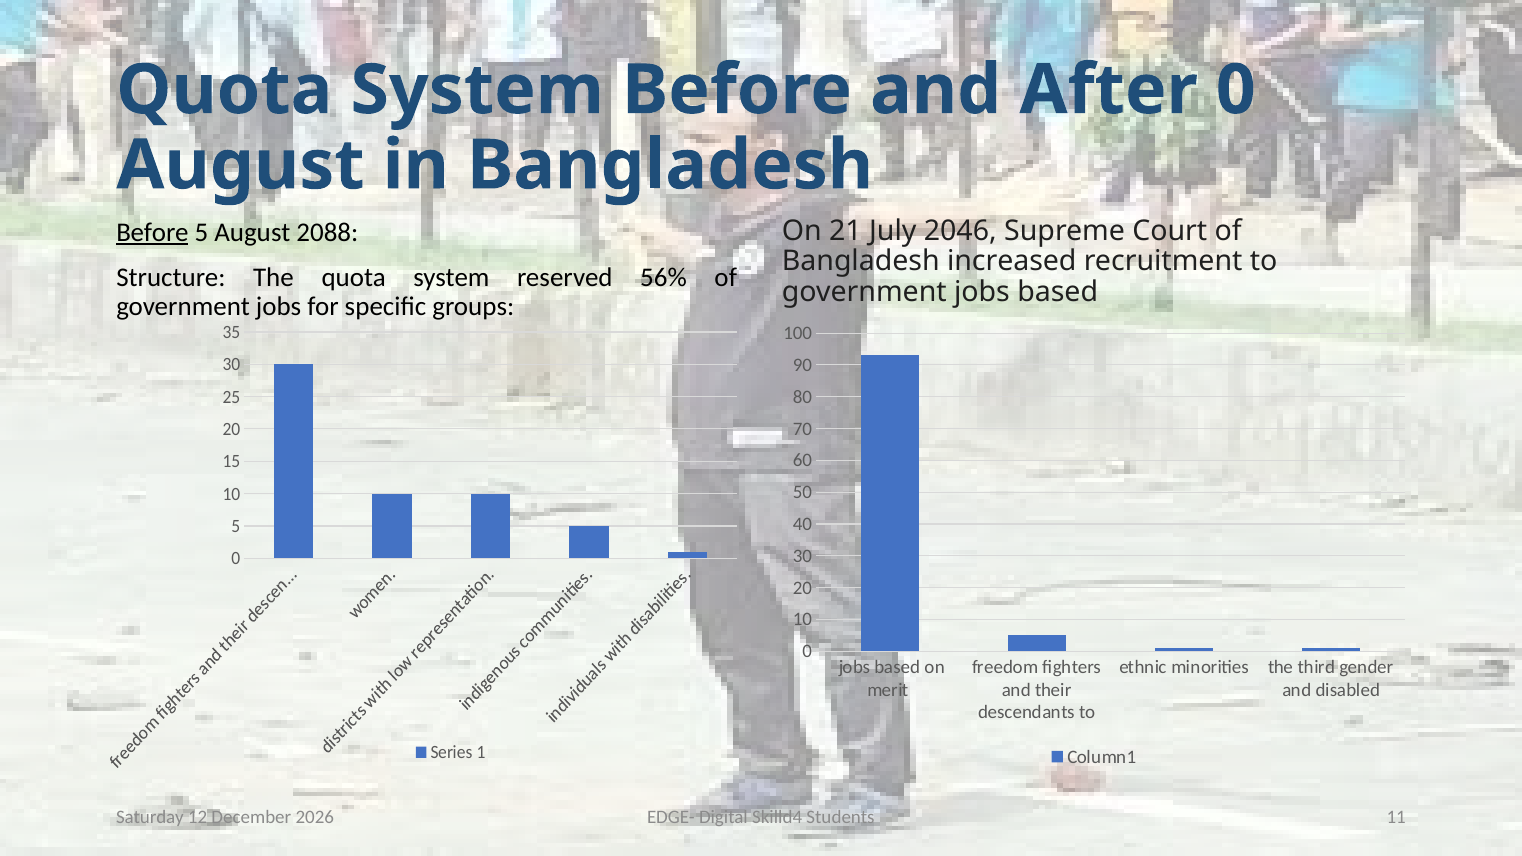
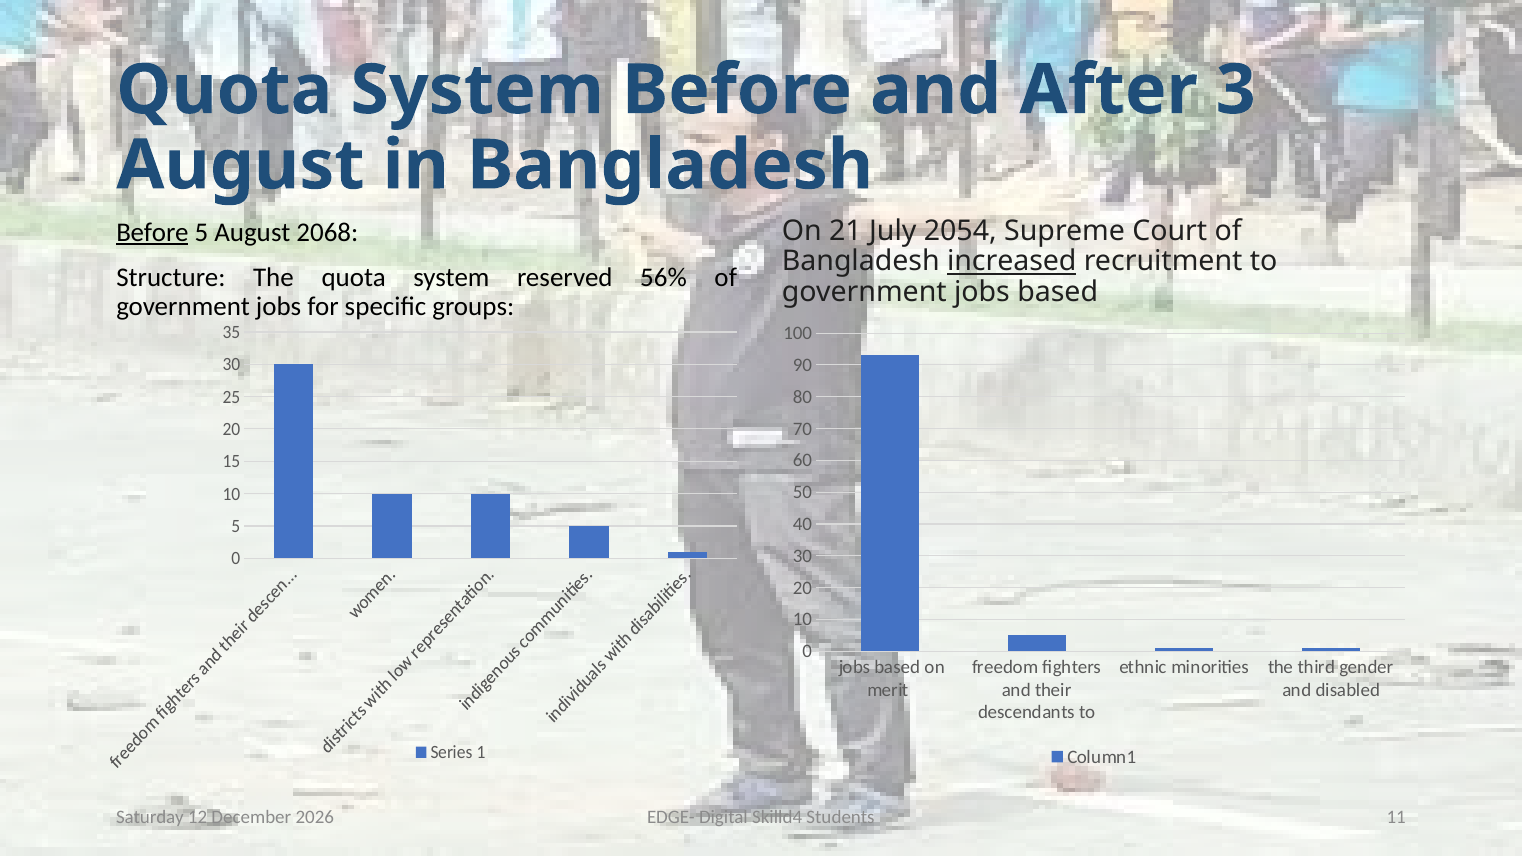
After 0: 0 -> 3
2088: 2088 -> 2068
2046: 2046 -> 2054
increased underline: none -> present
